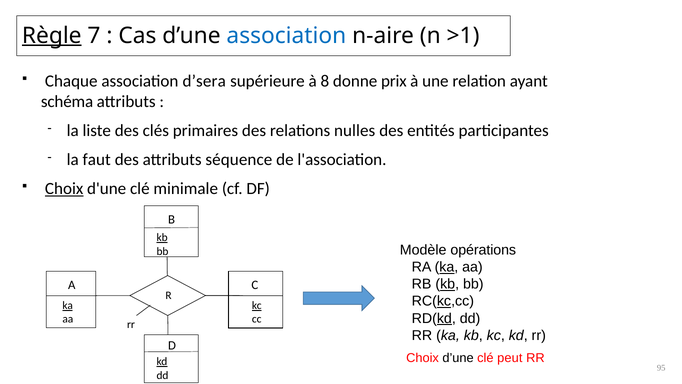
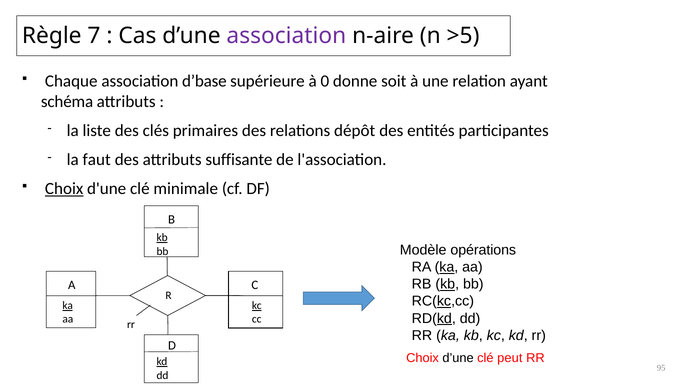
Règle underline: present -> none
association at (286, 35) colour: blue -> purple
>1: >1 -> >5
d’sera: d’sera -> d’base
8: 8 -> 0
prix: prix -> soit
nulles: nulles -> dépôt
séquence: séquence -> suffisante
